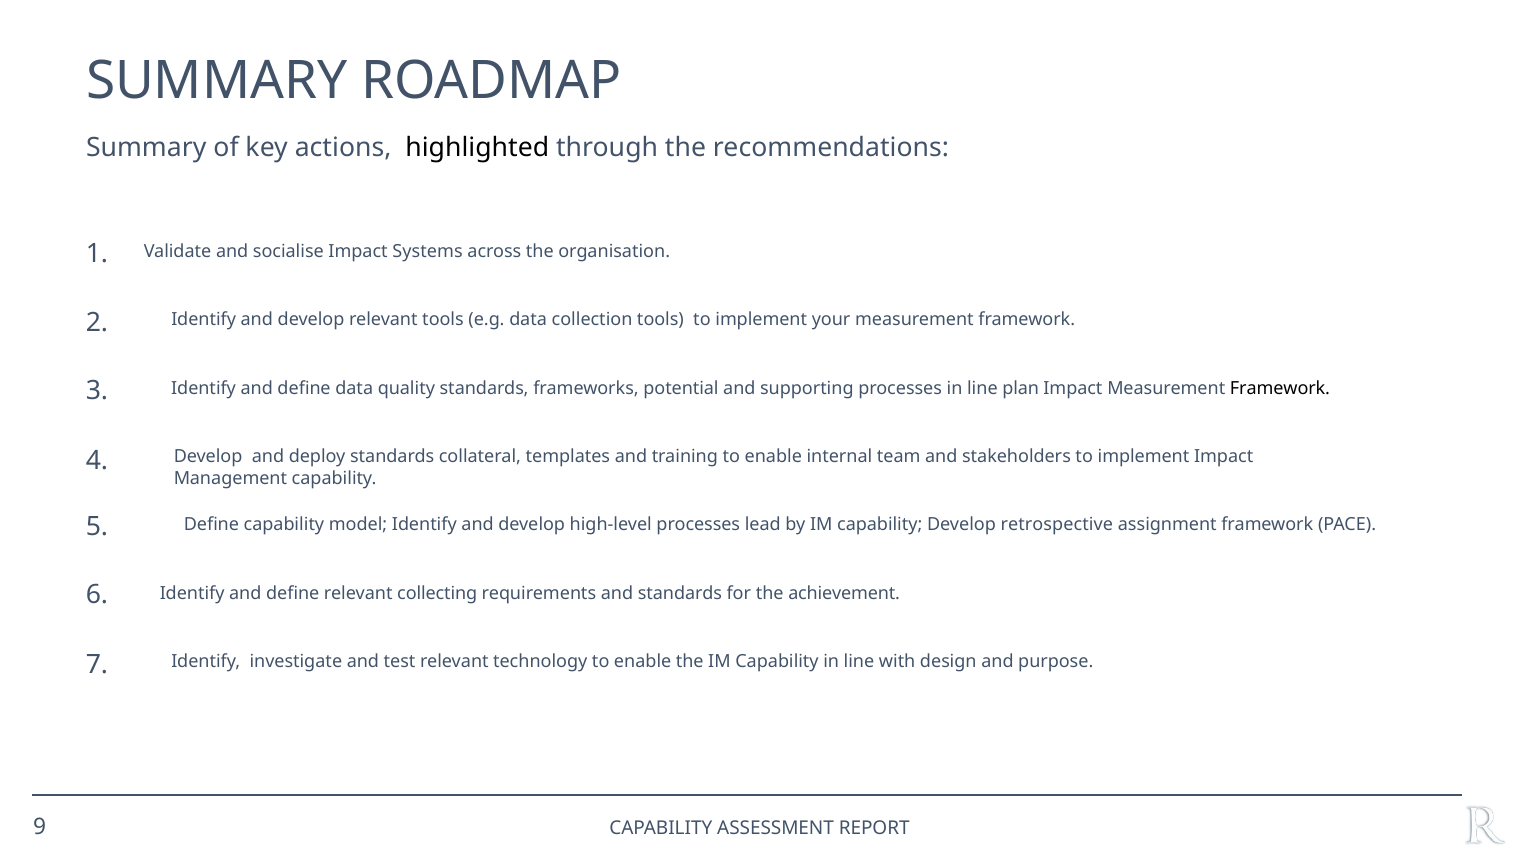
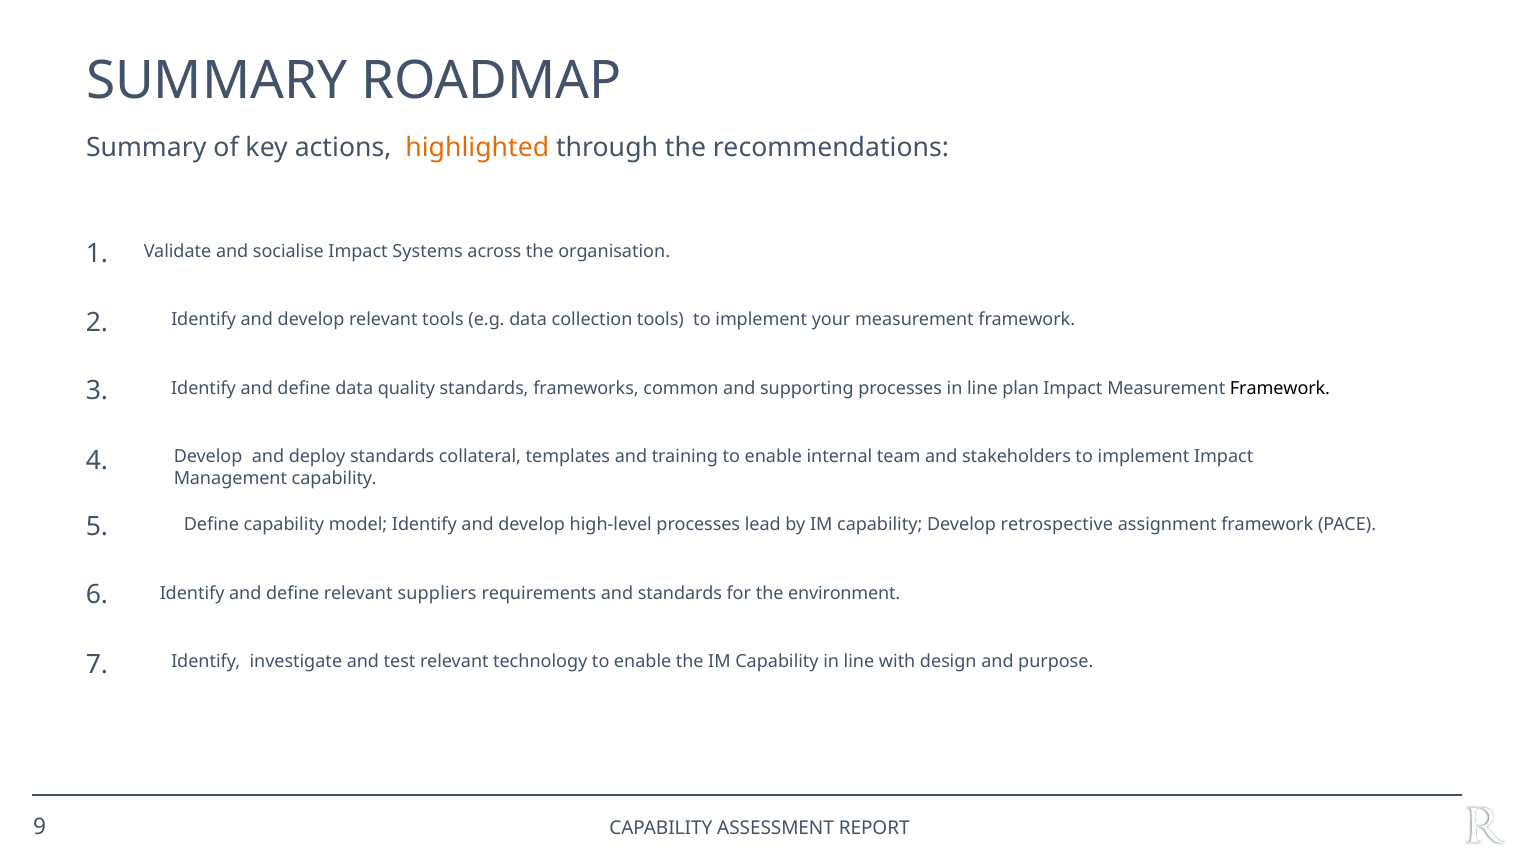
highlighted colour: black -> orange
potential: potential -> common
collecting: collecting -> suppliers
achievement: achievement -> environment
